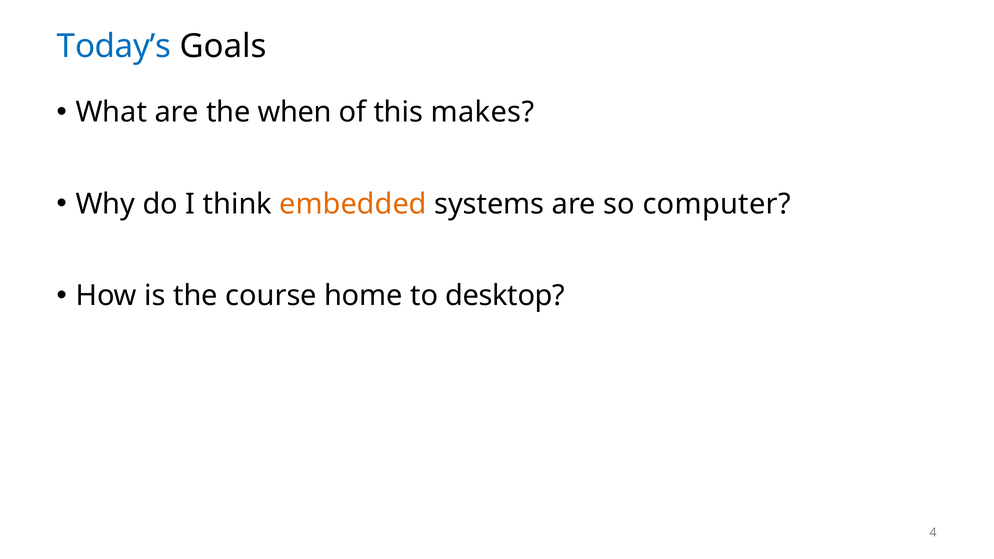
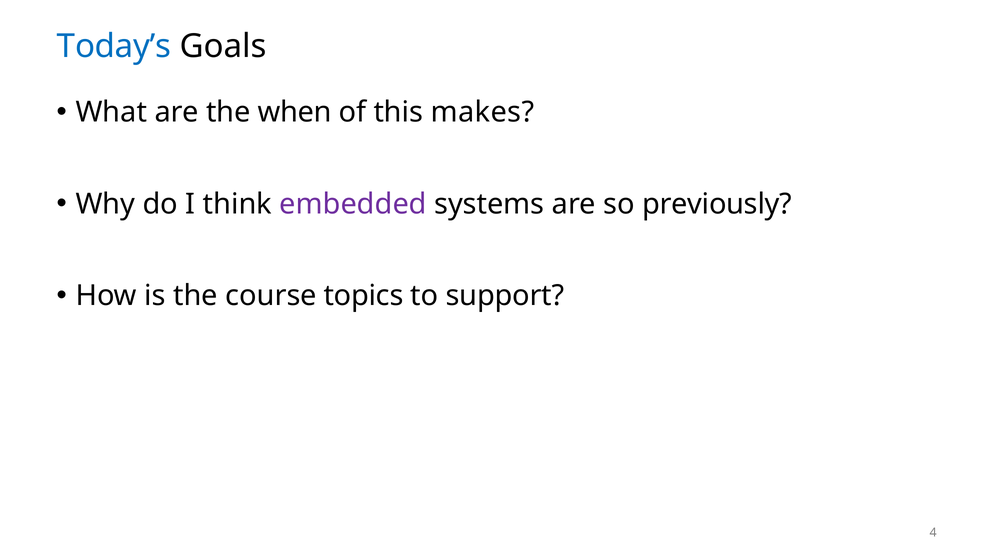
embedded colour: orange -> purple
computer: computer -> previously
home: home -> topics
desktop: desktop -> support
